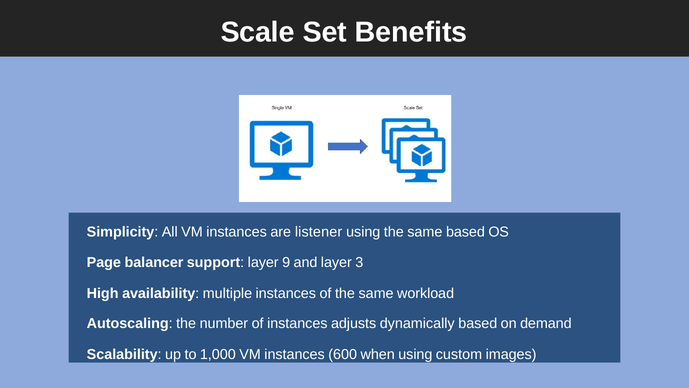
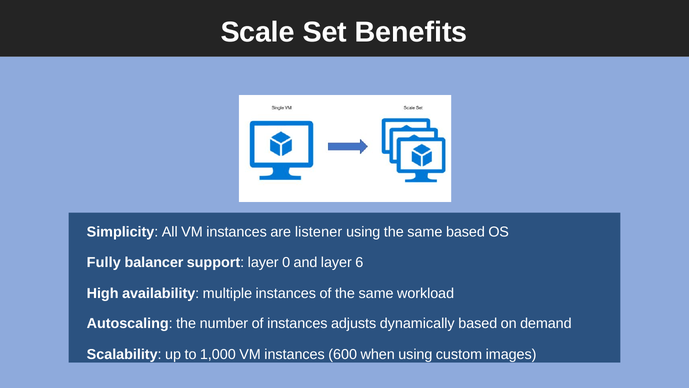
Page: Page -> Fully
9: 9 -> 0
3: 3 -> 6
